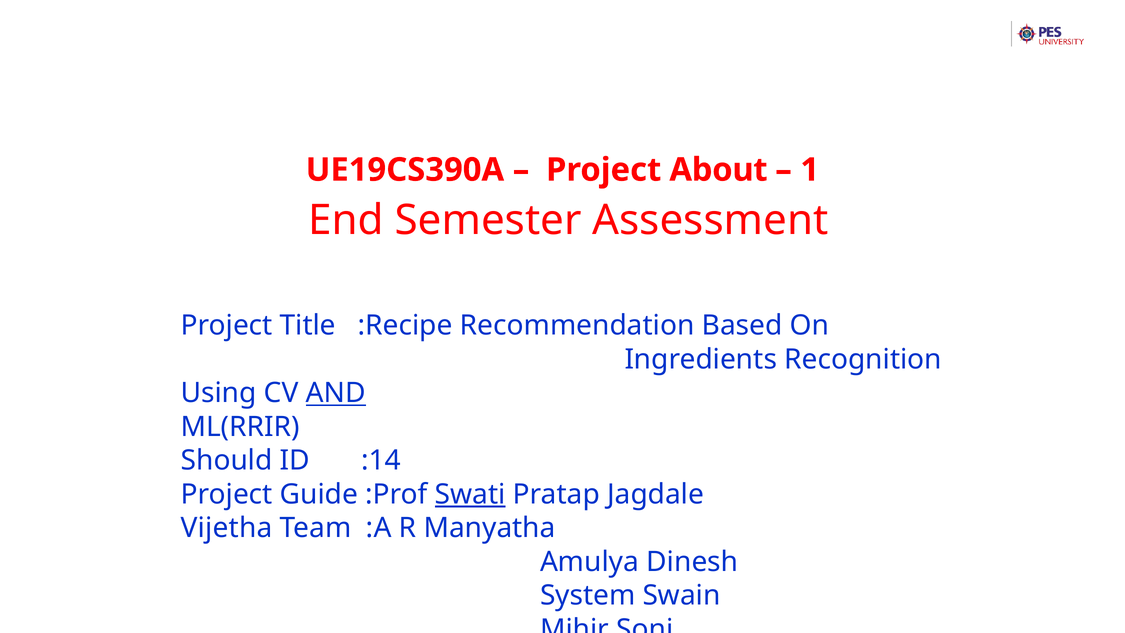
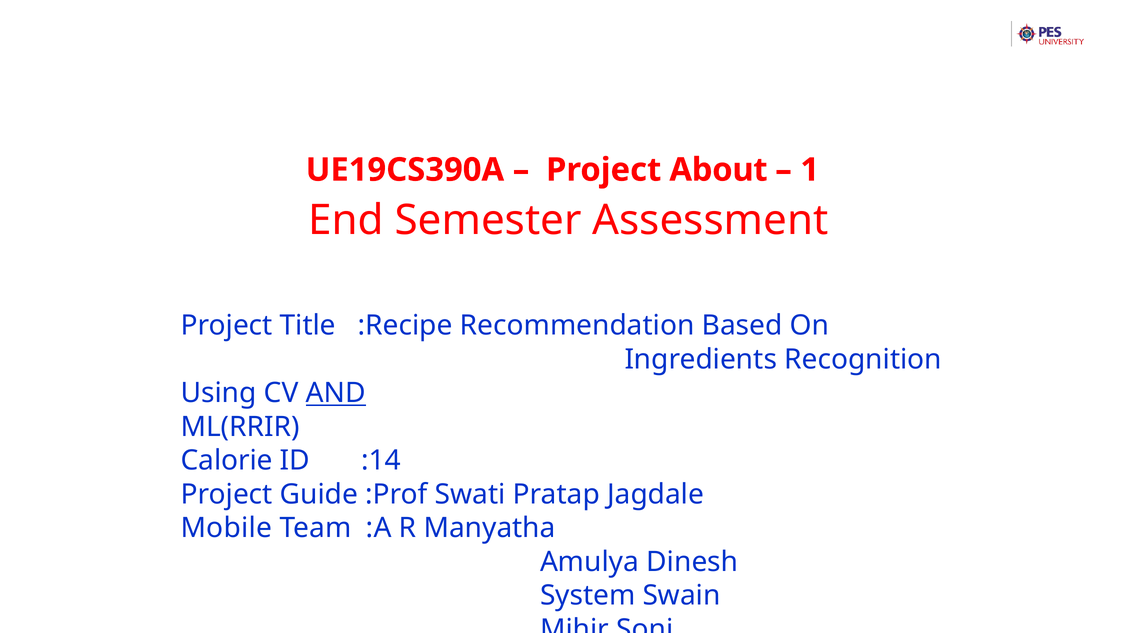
Should: Should -> Calorie
Swati underline: present -> none
Vijetha: Vijetha -> Mobile
